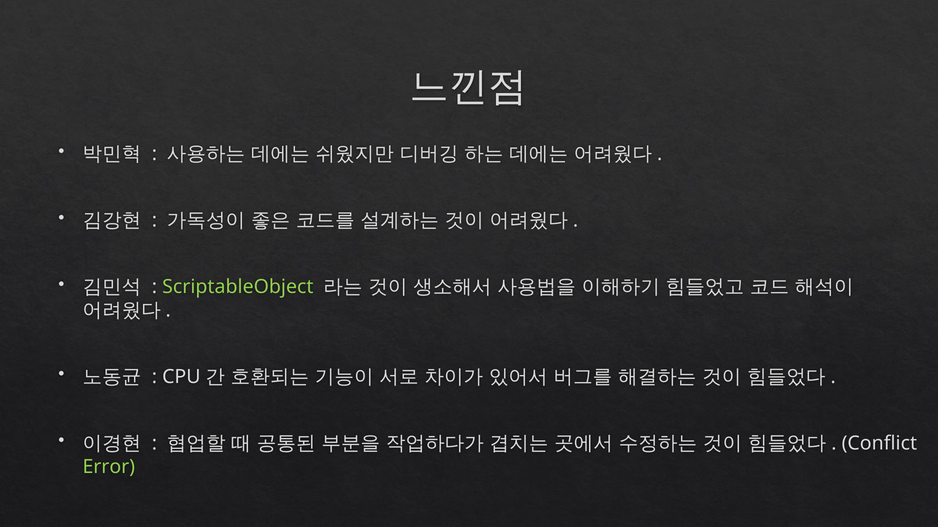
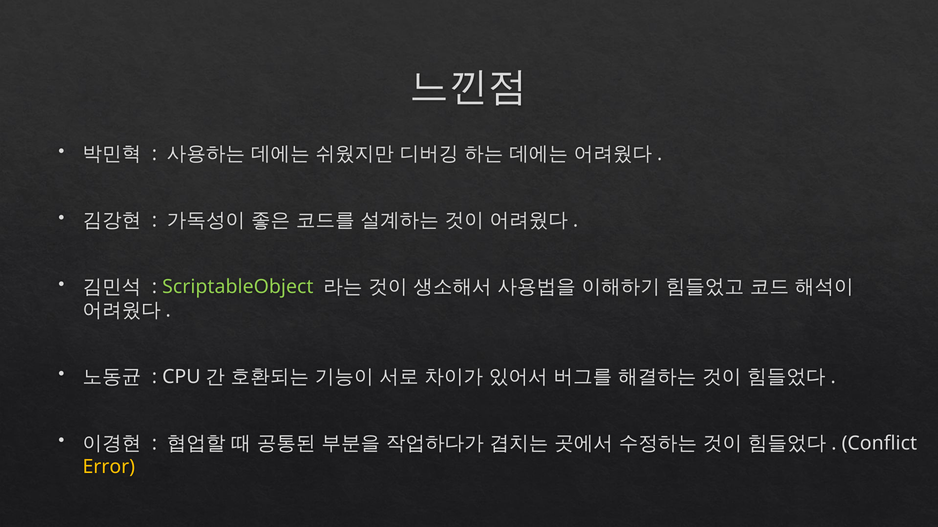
Error colour: light green -> yellow
